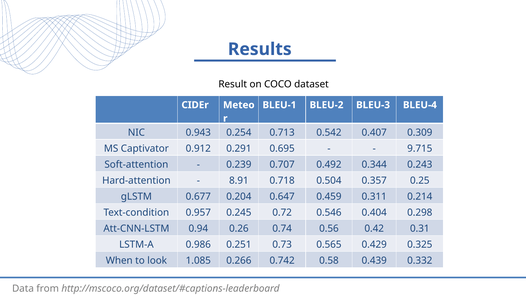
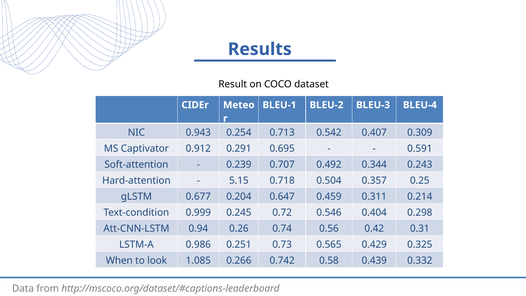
9.715: 9.715 -> 0.591
8.91: 8.91 -> 5.15
0.957: 0.957 -> 0.999
